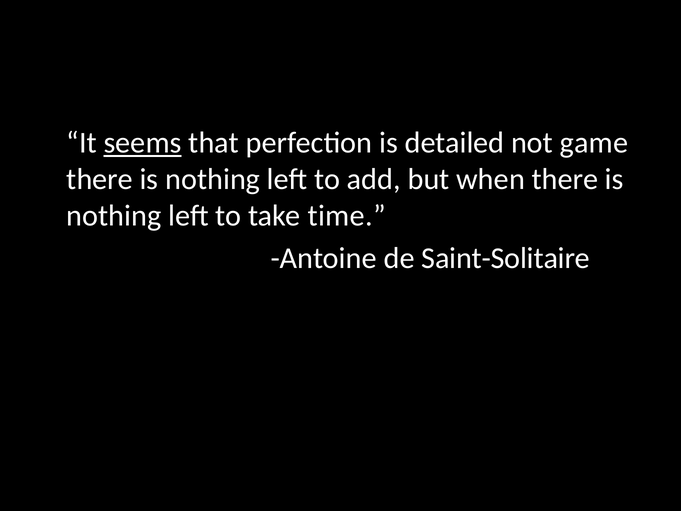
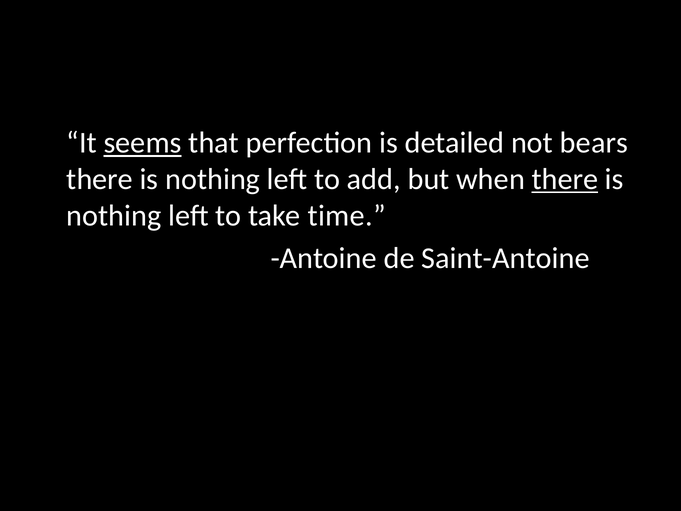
game: game -> bears
there at (565, 179) underline: none -> present
Saint-Solitaire: Saint-Solitaire -> Saint-Antoine
